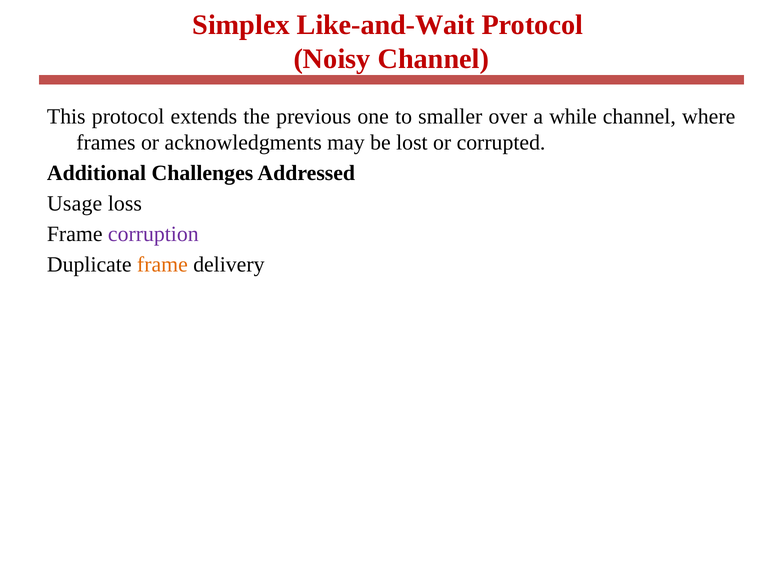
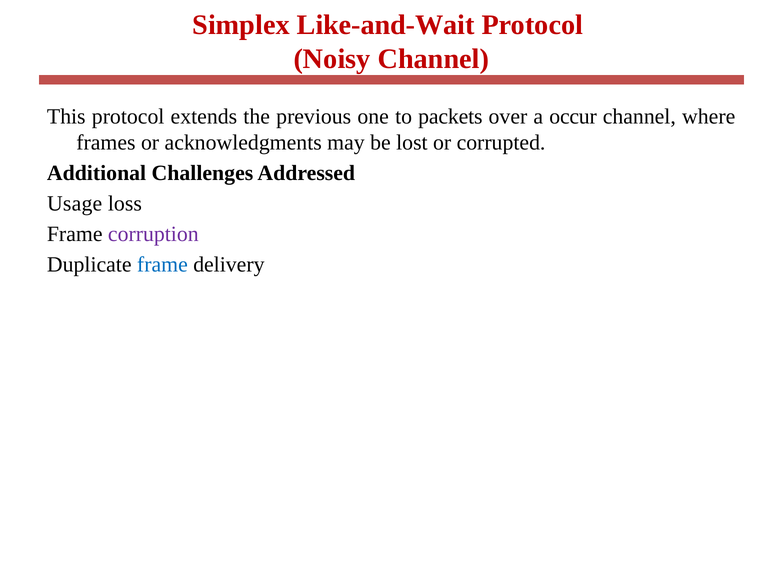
smaller: smaller -> packets
while: while -> occur
frame at (162, 264) colour: orange -> blue
